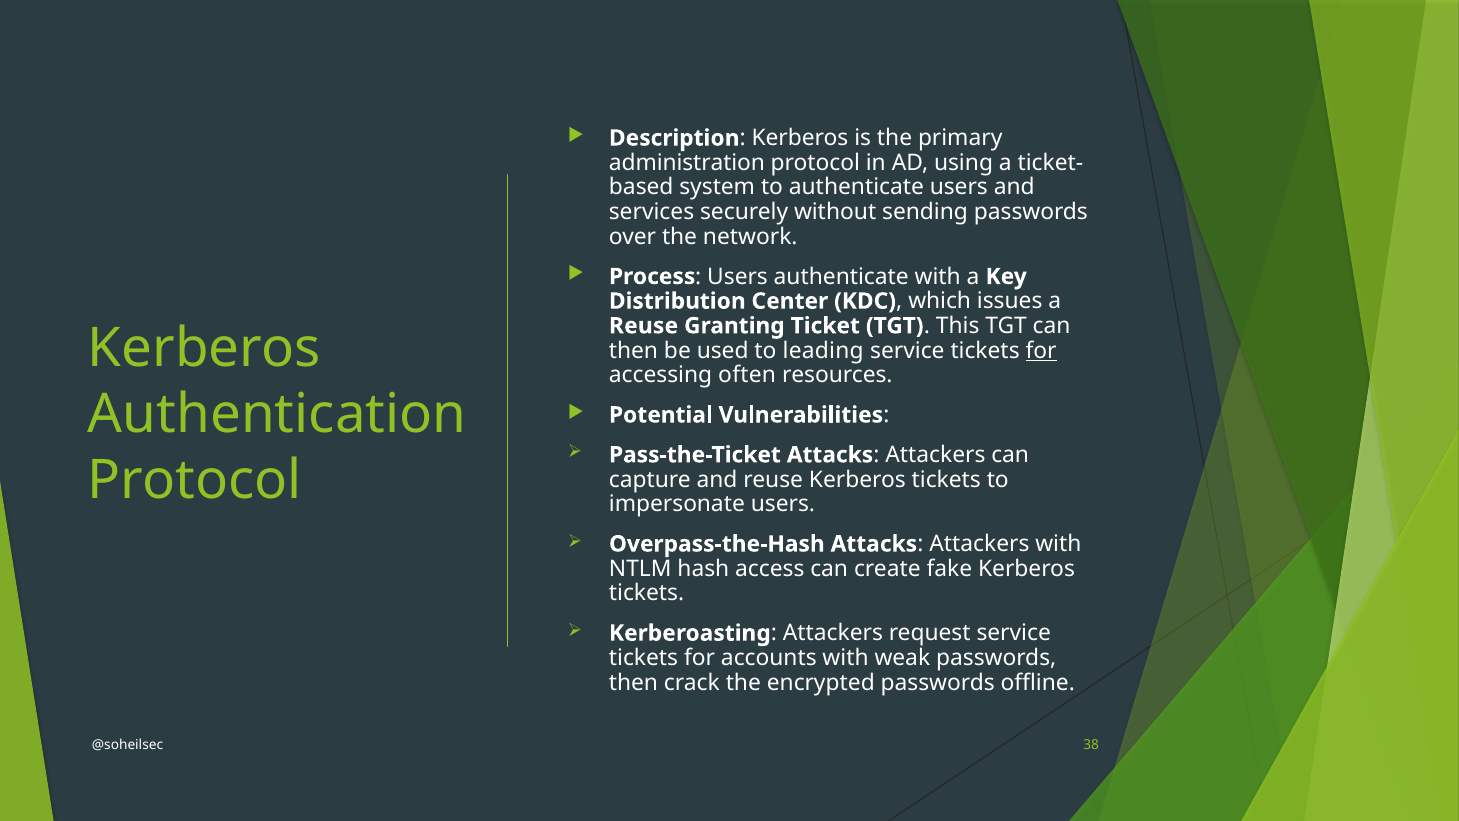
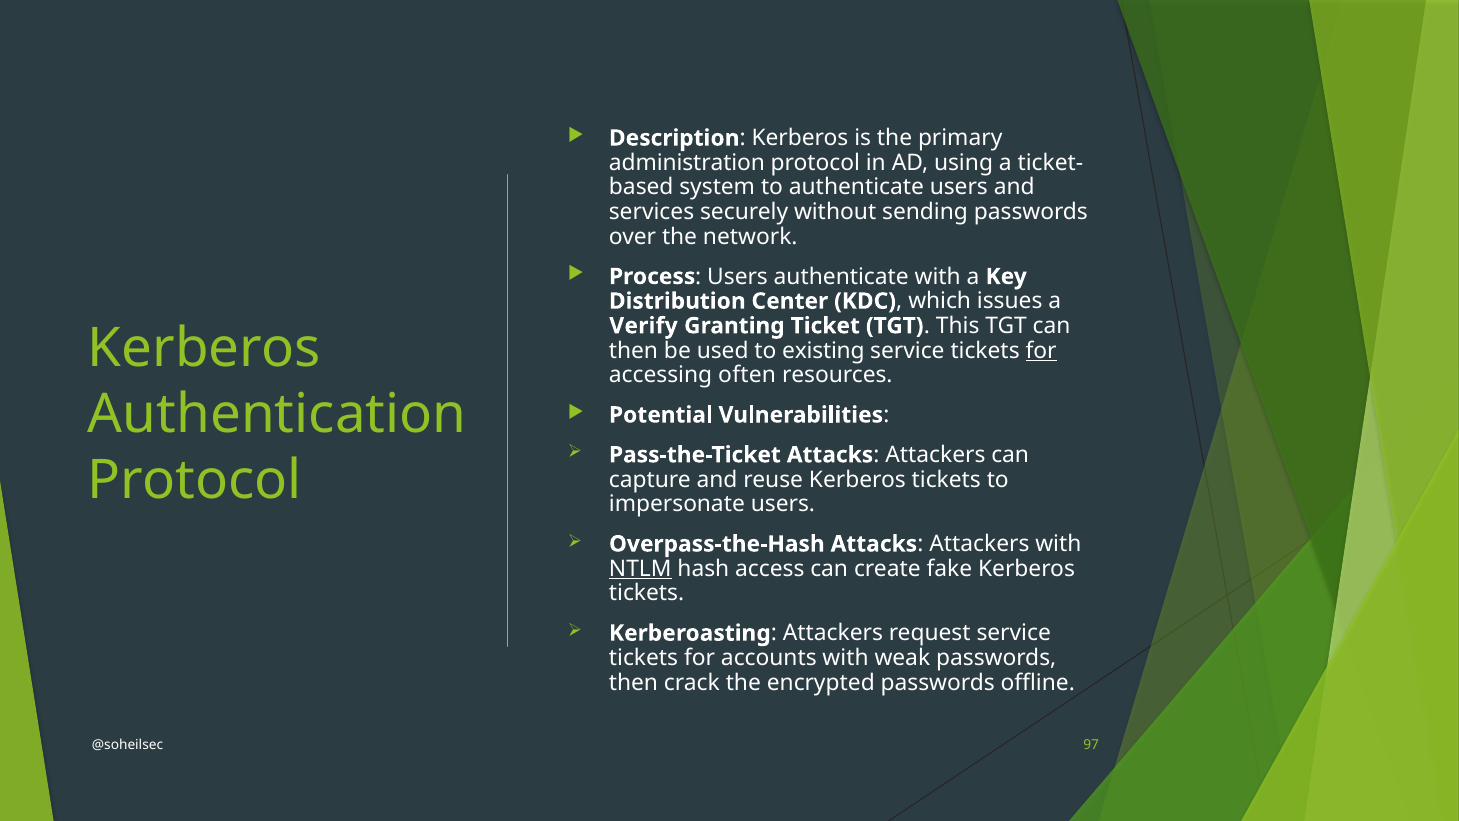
Reuse at (644, 326): Reuse -> Verify
leading: leading -> existing
NTLM underline: none -> present
38: 38 -> 97
